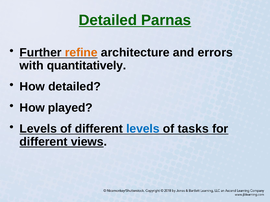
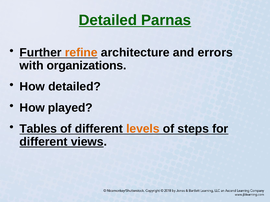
quantitatively: quantitatively -> organizations
Levels at (38, 129): Levels -> Tables
levels at (143, 129) colour: blue -> orange
tasks: tasks -> steps
